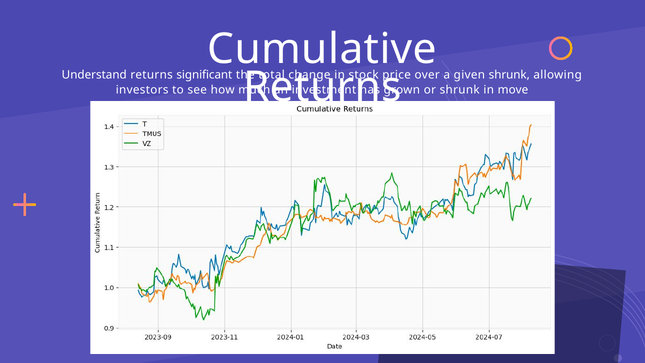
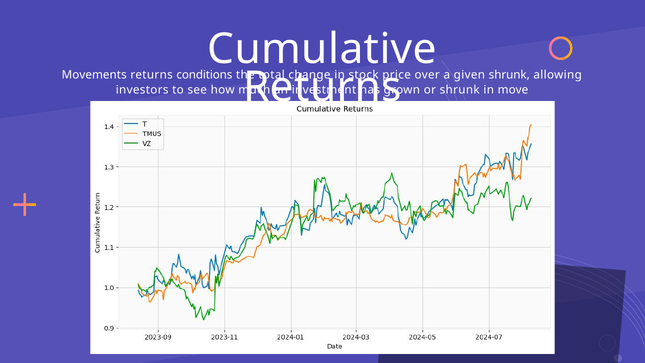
Understand: Understand -> Movements
significant: significant -> conditions
